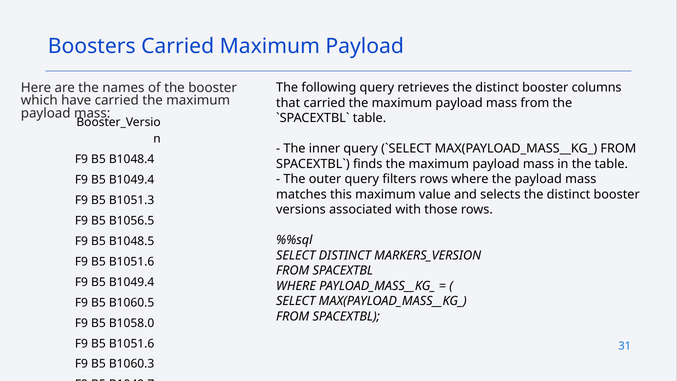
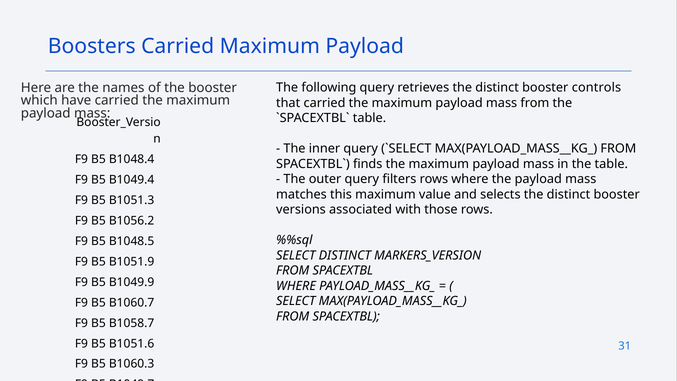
columns: columns -> controls
B1056.5: B1056.5 -> B1056.2
B1051.6 at (132, 261): B1051.6 -> B1051.9
B1049.4 at (132, 282): B1049.4 -> B1049.9
B1060.5: B1060.5 -> B1060.7
B1058.0: B1058.0 -> B1058.7
